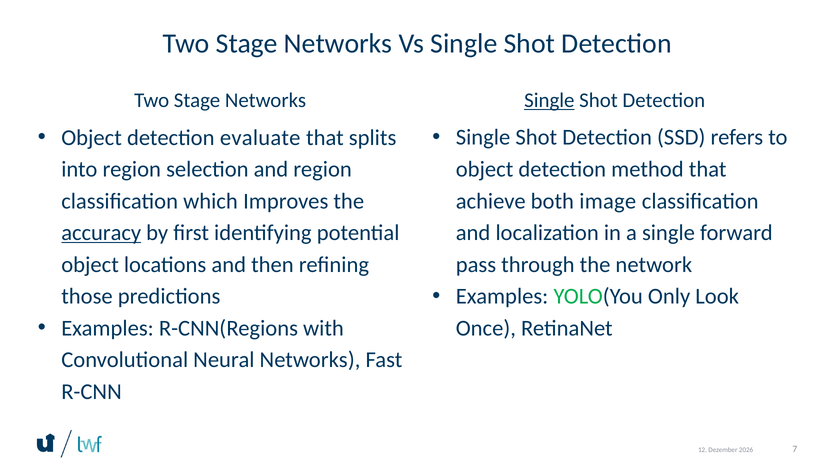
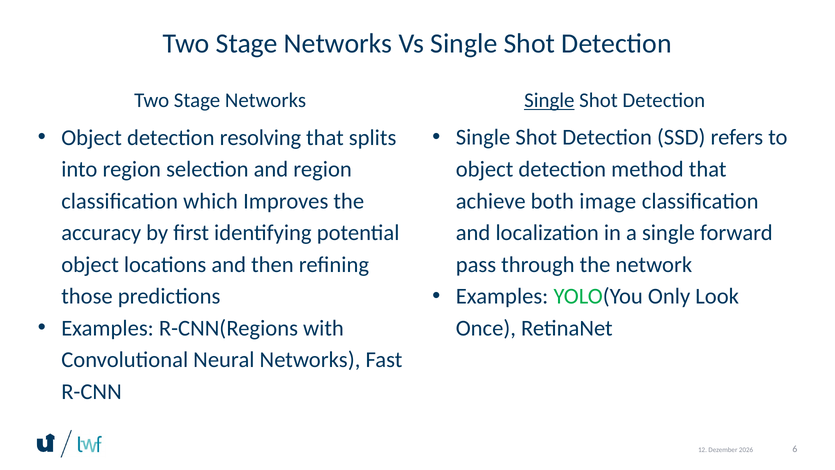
evaluate: evaluate -> resolving
accuracy underline: present -> none
7: 7 -> 6
